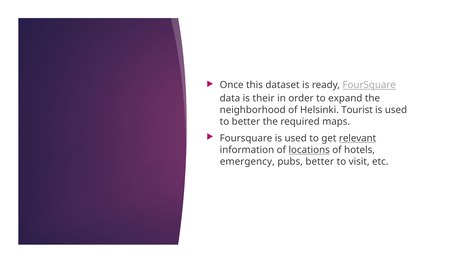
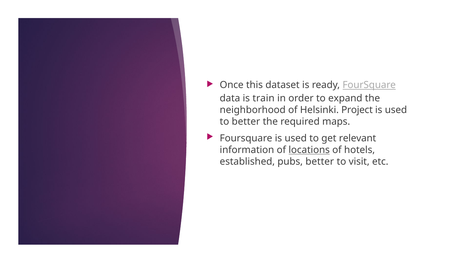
their: their -> train
Tourist: Tourist -> Project
relevant underline: present -> none
emergency: emergency -> established
